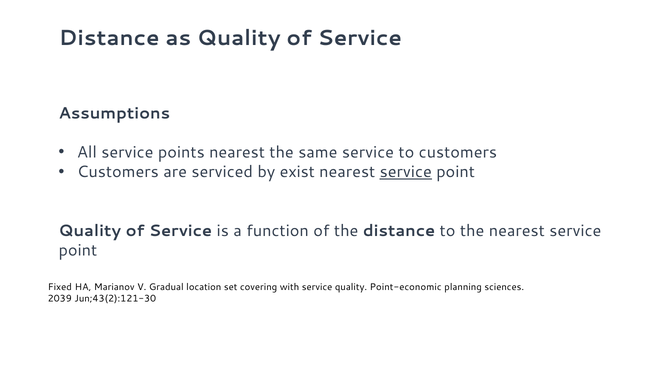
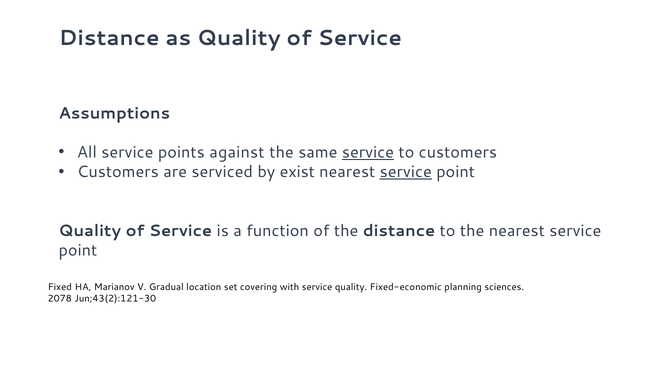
points nearest: nearest -> against
service at (368, 152) underline: none -> present
Point-economic: Point-economic -> Fixed-economic
2039: 2039 -> 2078
